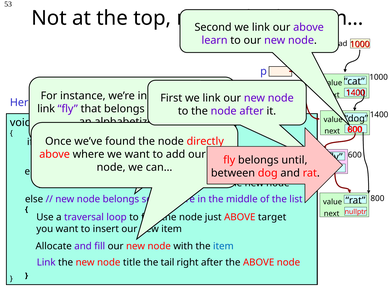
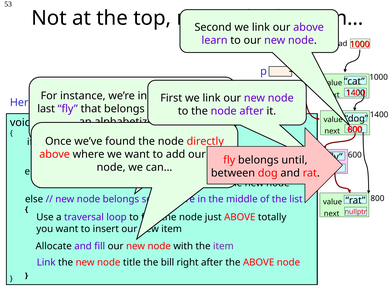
link at (46, 109): link -> last
target at (272, 217): target -> totally
item at (223, 246) colour: blue -> purple
tail: tail -> bill
